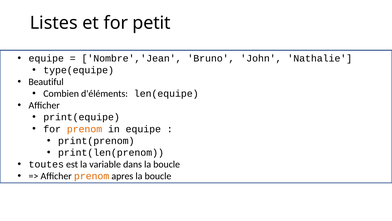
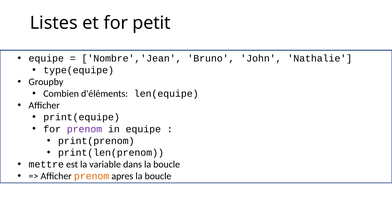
Beautiful: Beautiful -> Groupby
prenom at (84, 129) colour: orange -> purple
toutes: toutes -> mettre
